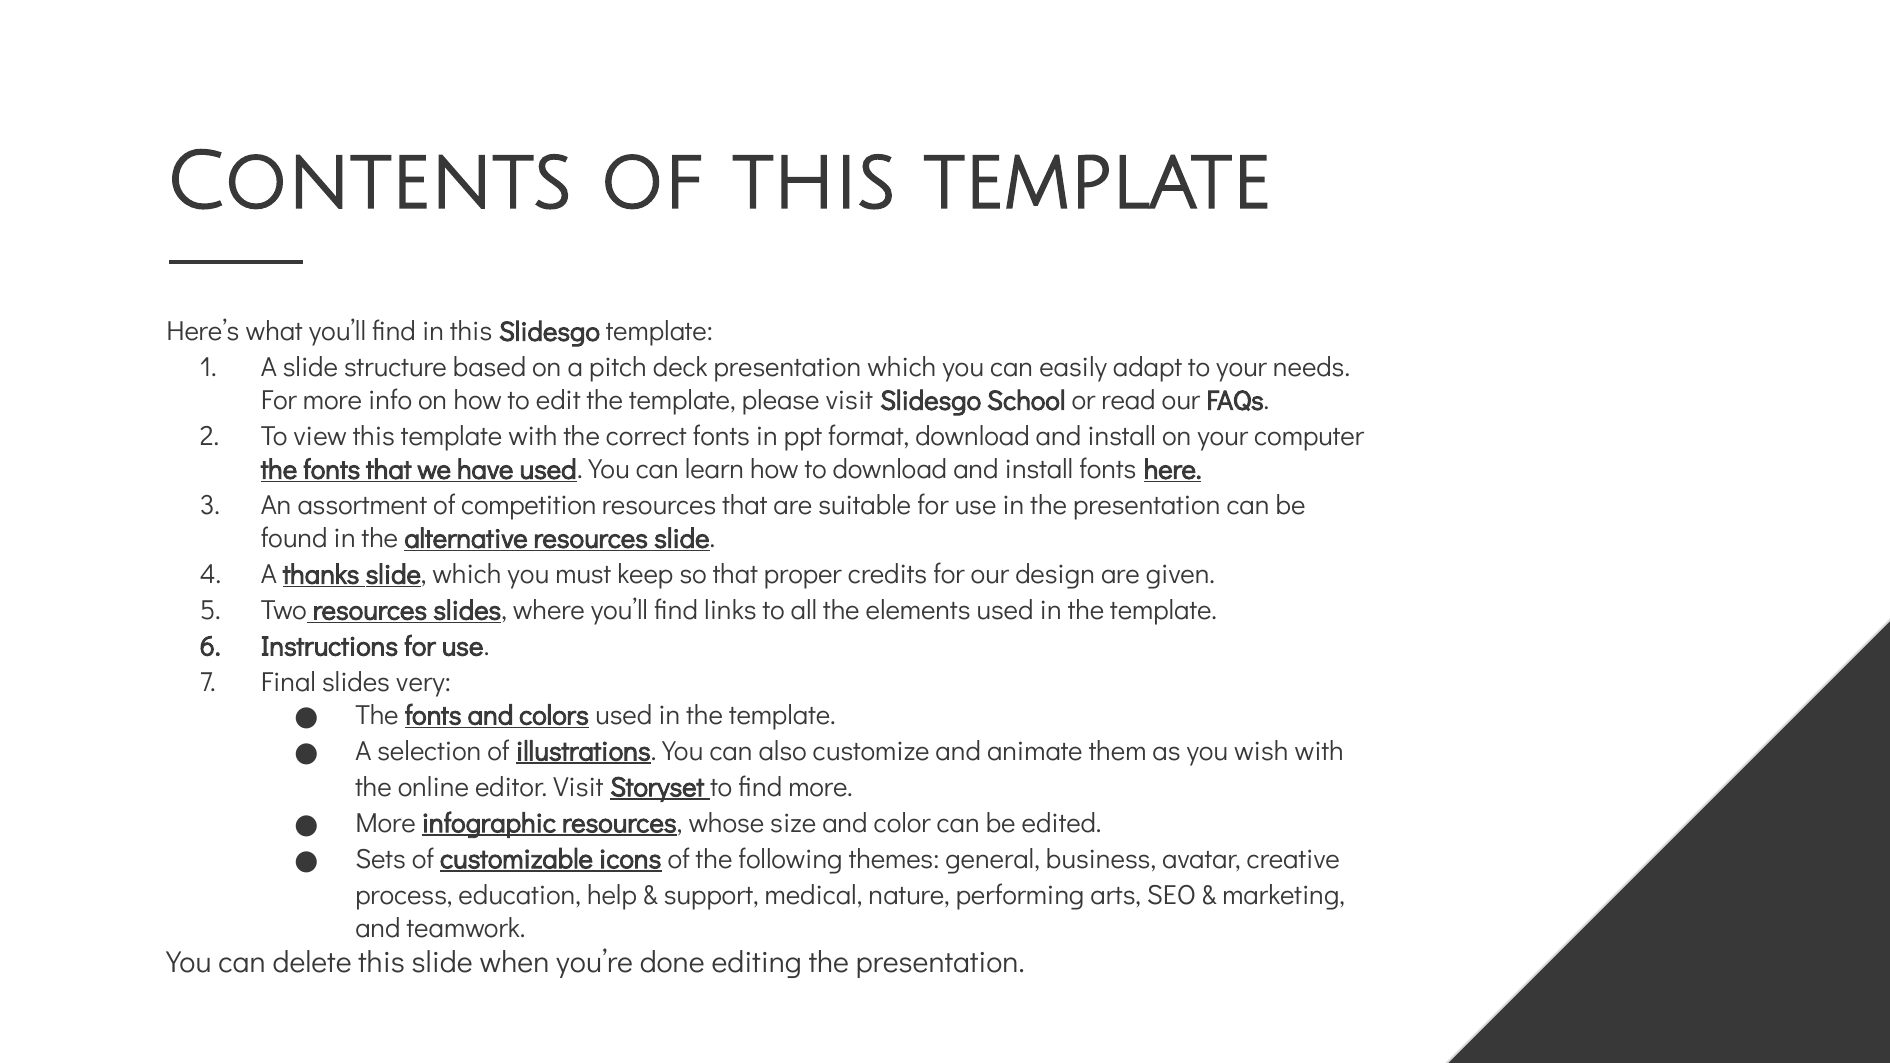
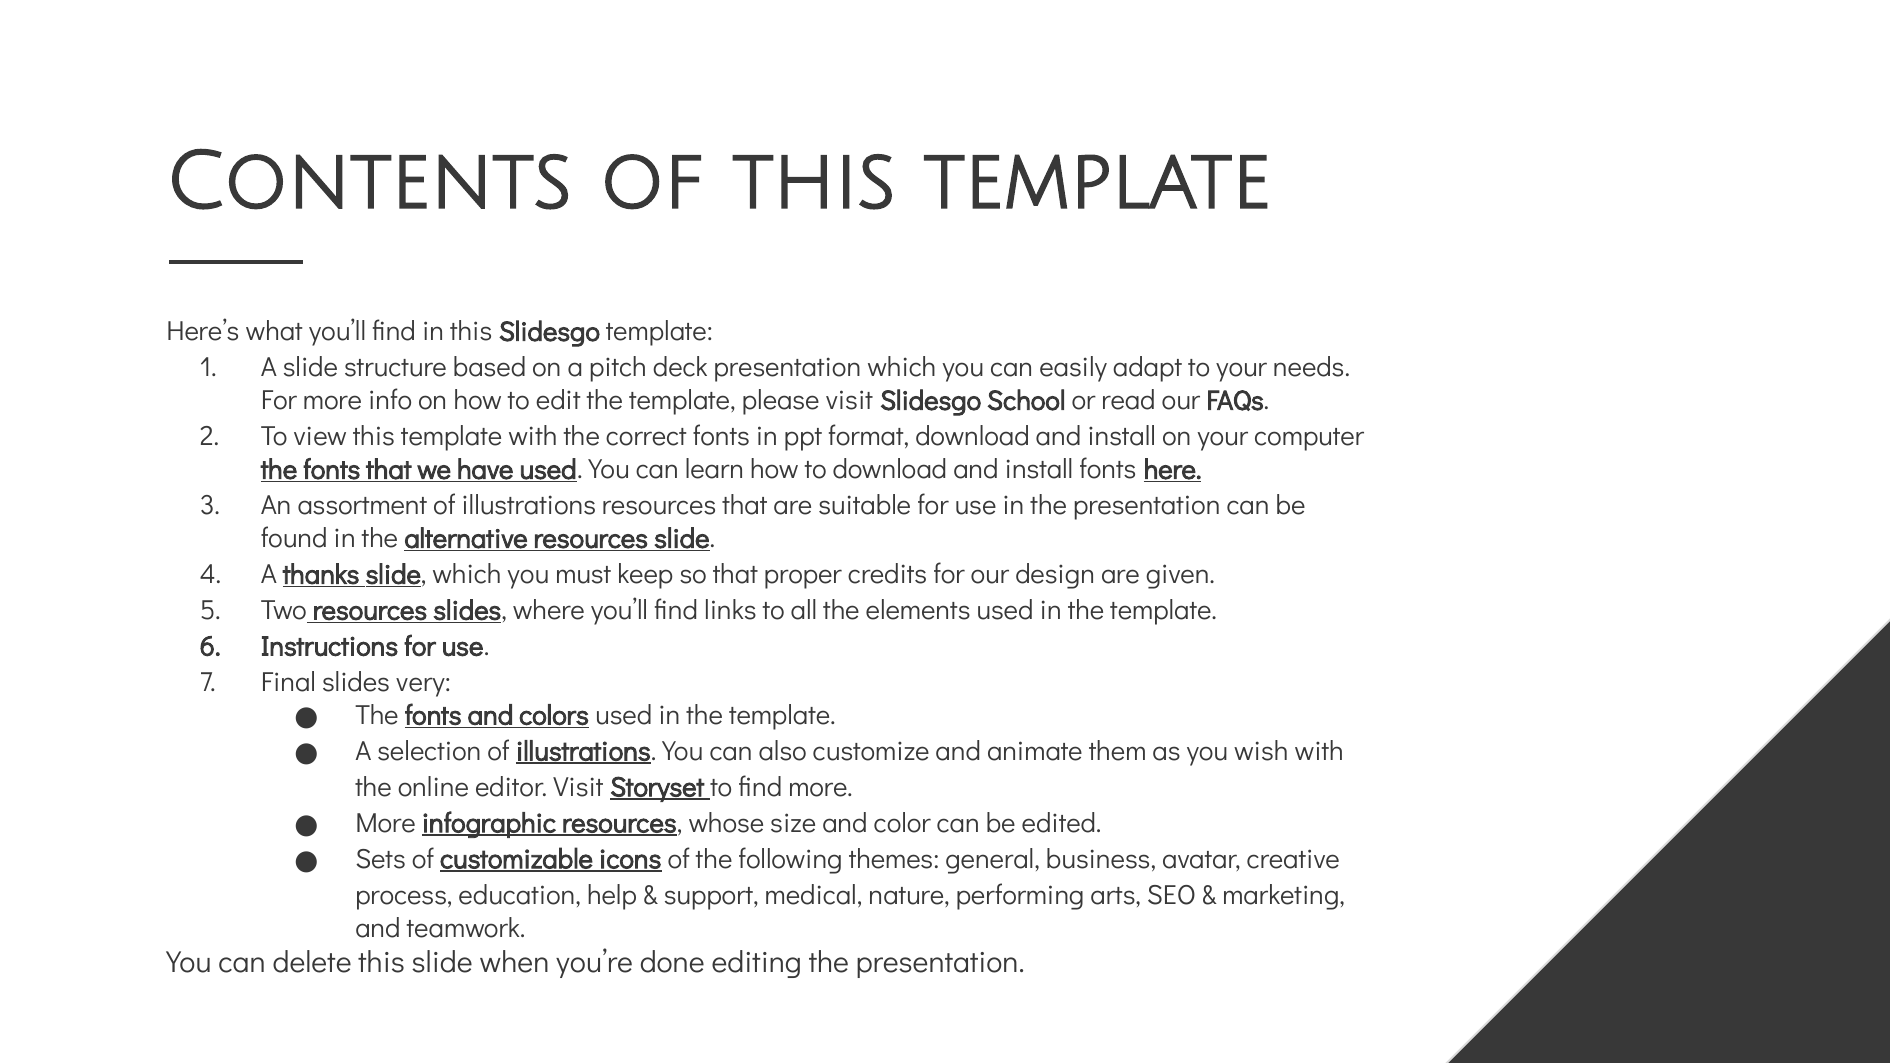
assortment of competition: competition -> illustrations
